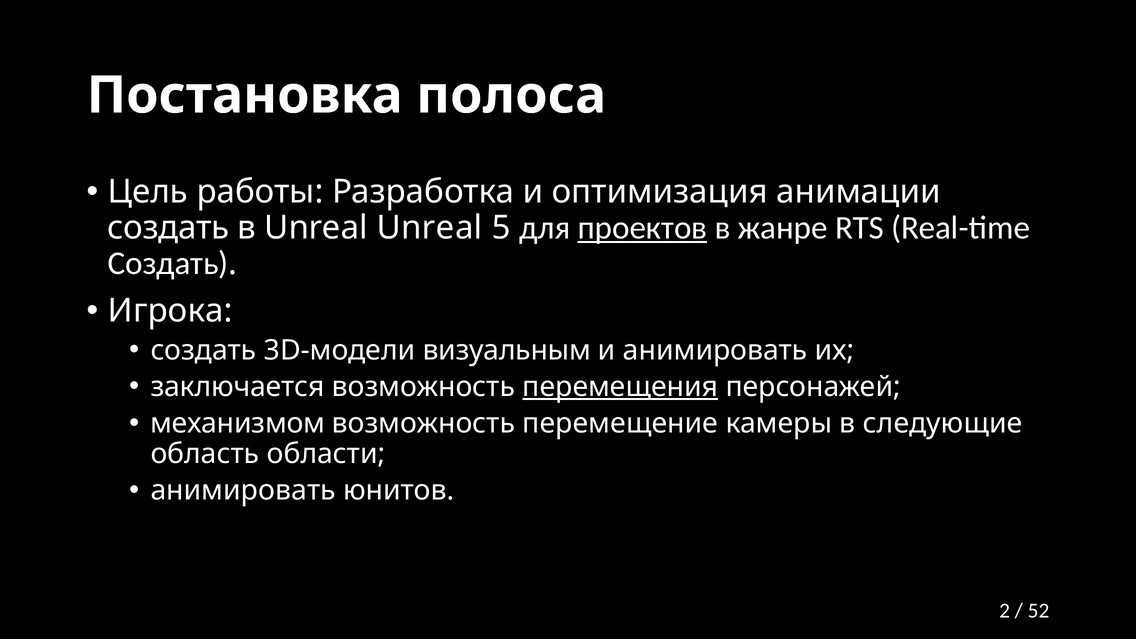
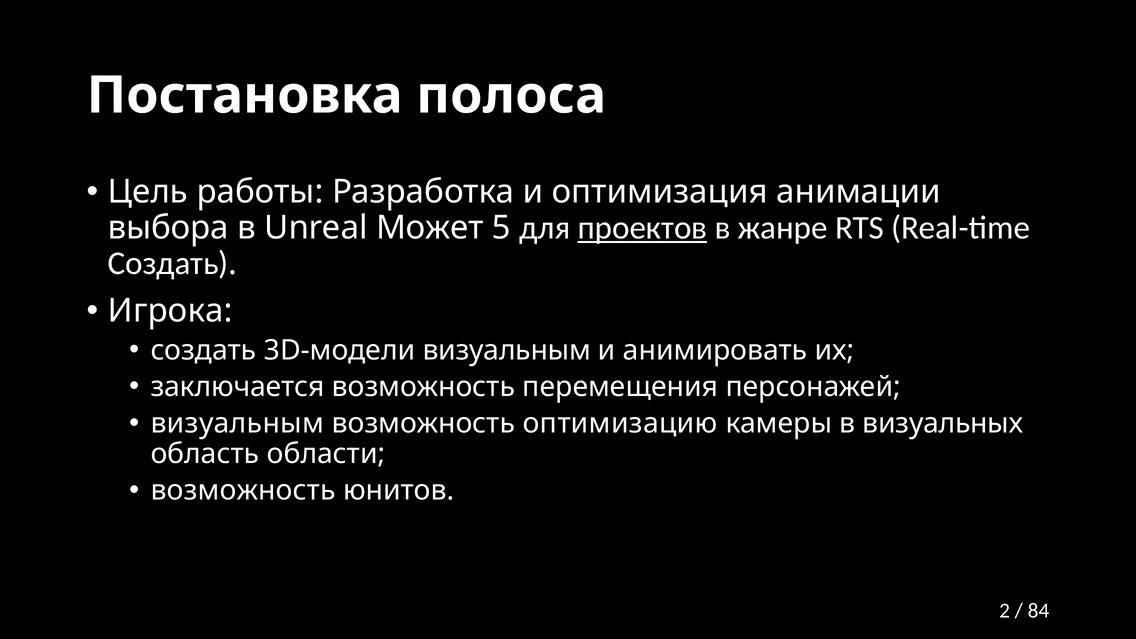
создать at (168, 228): создать -> выбора
Unreal Unreal: Unreal -> Может
перемещения underline: present -> none
механизмом at (238, 423): механизмом -> визуальным
перемещение: перемещение -> оптимизацию
следующие: следующие -> визуальных
анимировать at (243, 491): анимировать -> возможность
52: 52 -> 84
